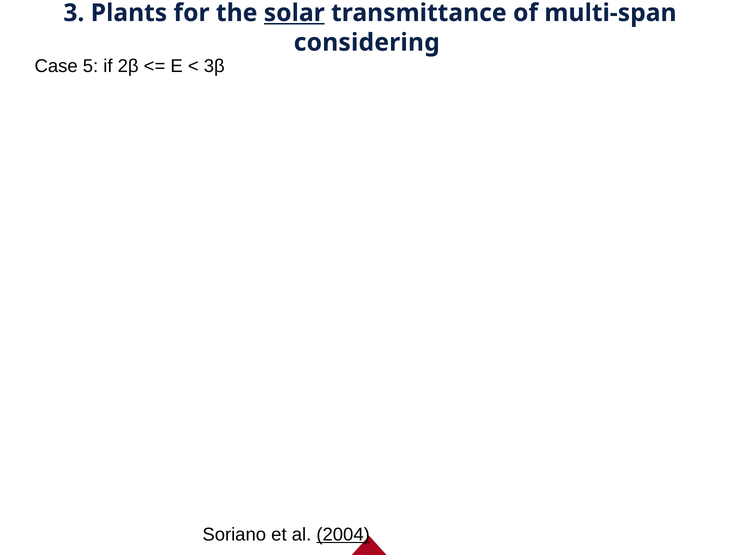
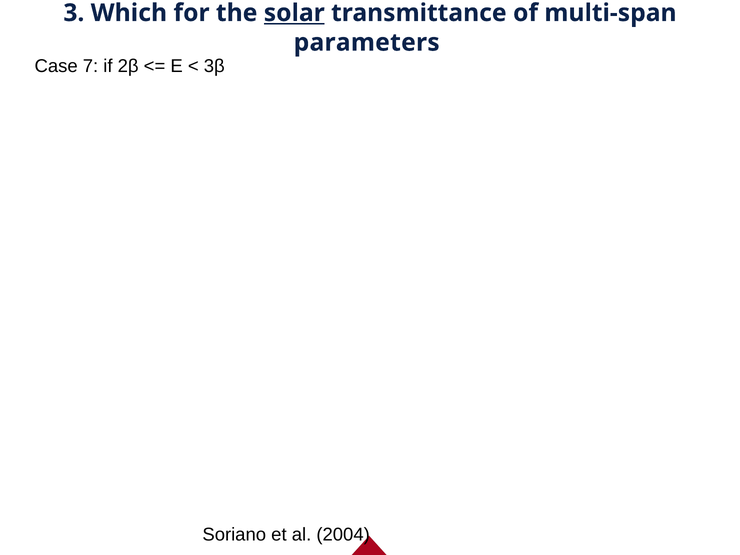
Plants: Plants -> Which
considering: considering -> parameters
5: 5 -> 7
2004 underline: present -> none
